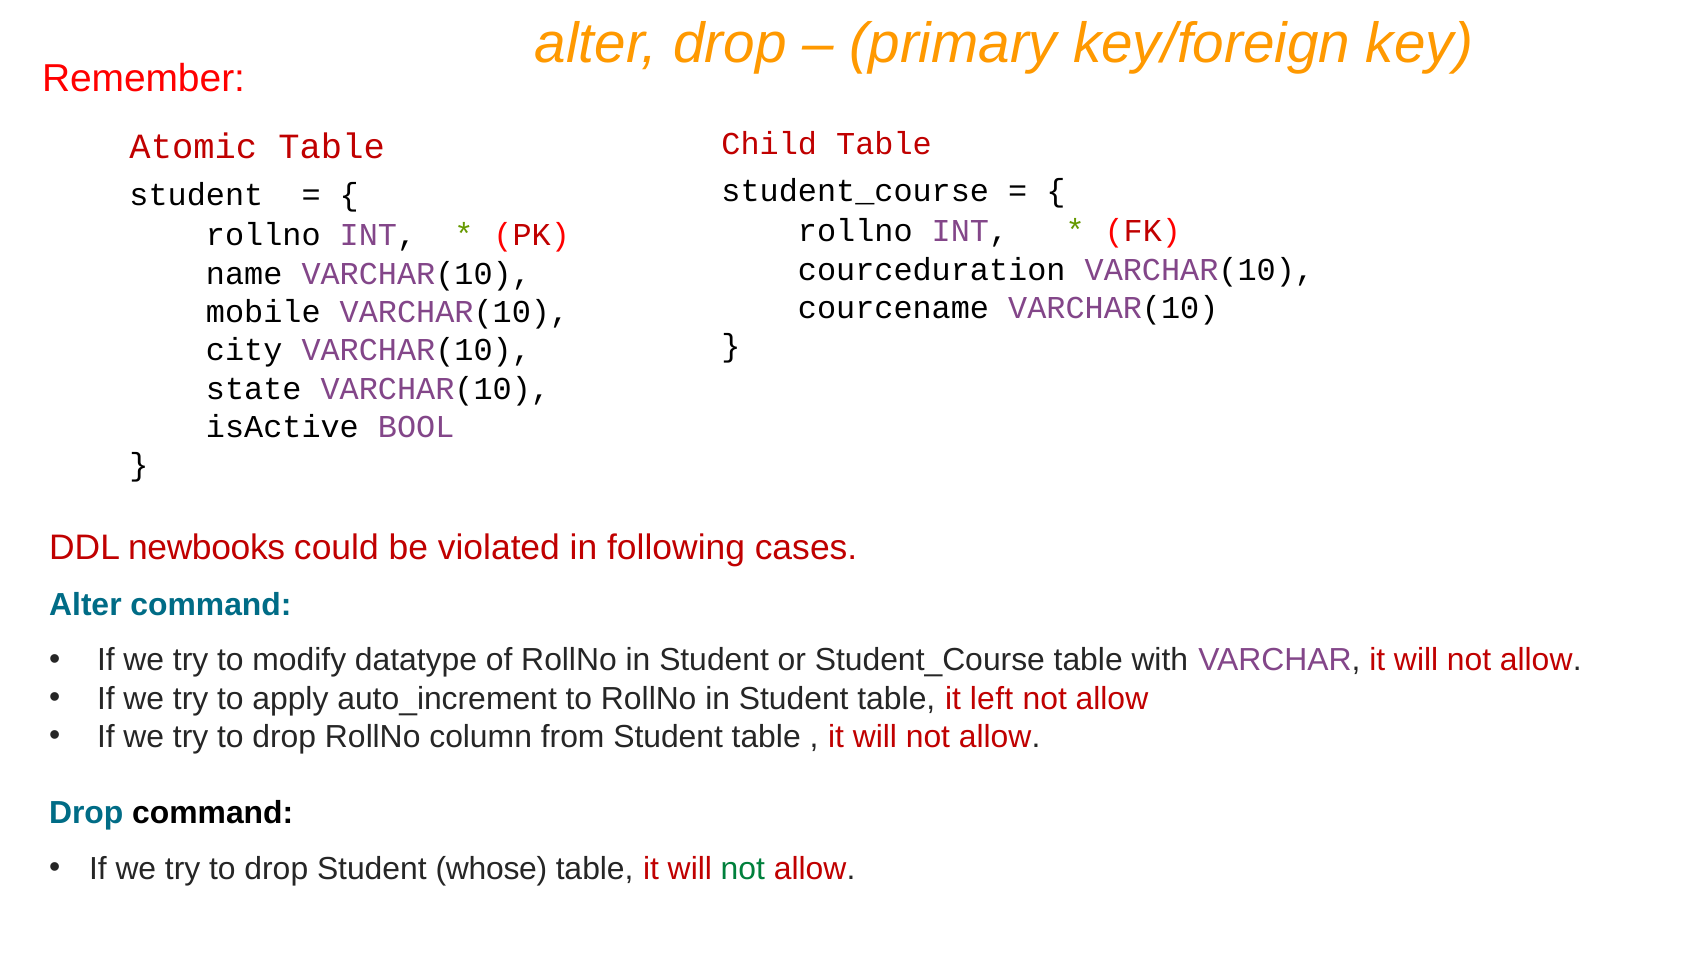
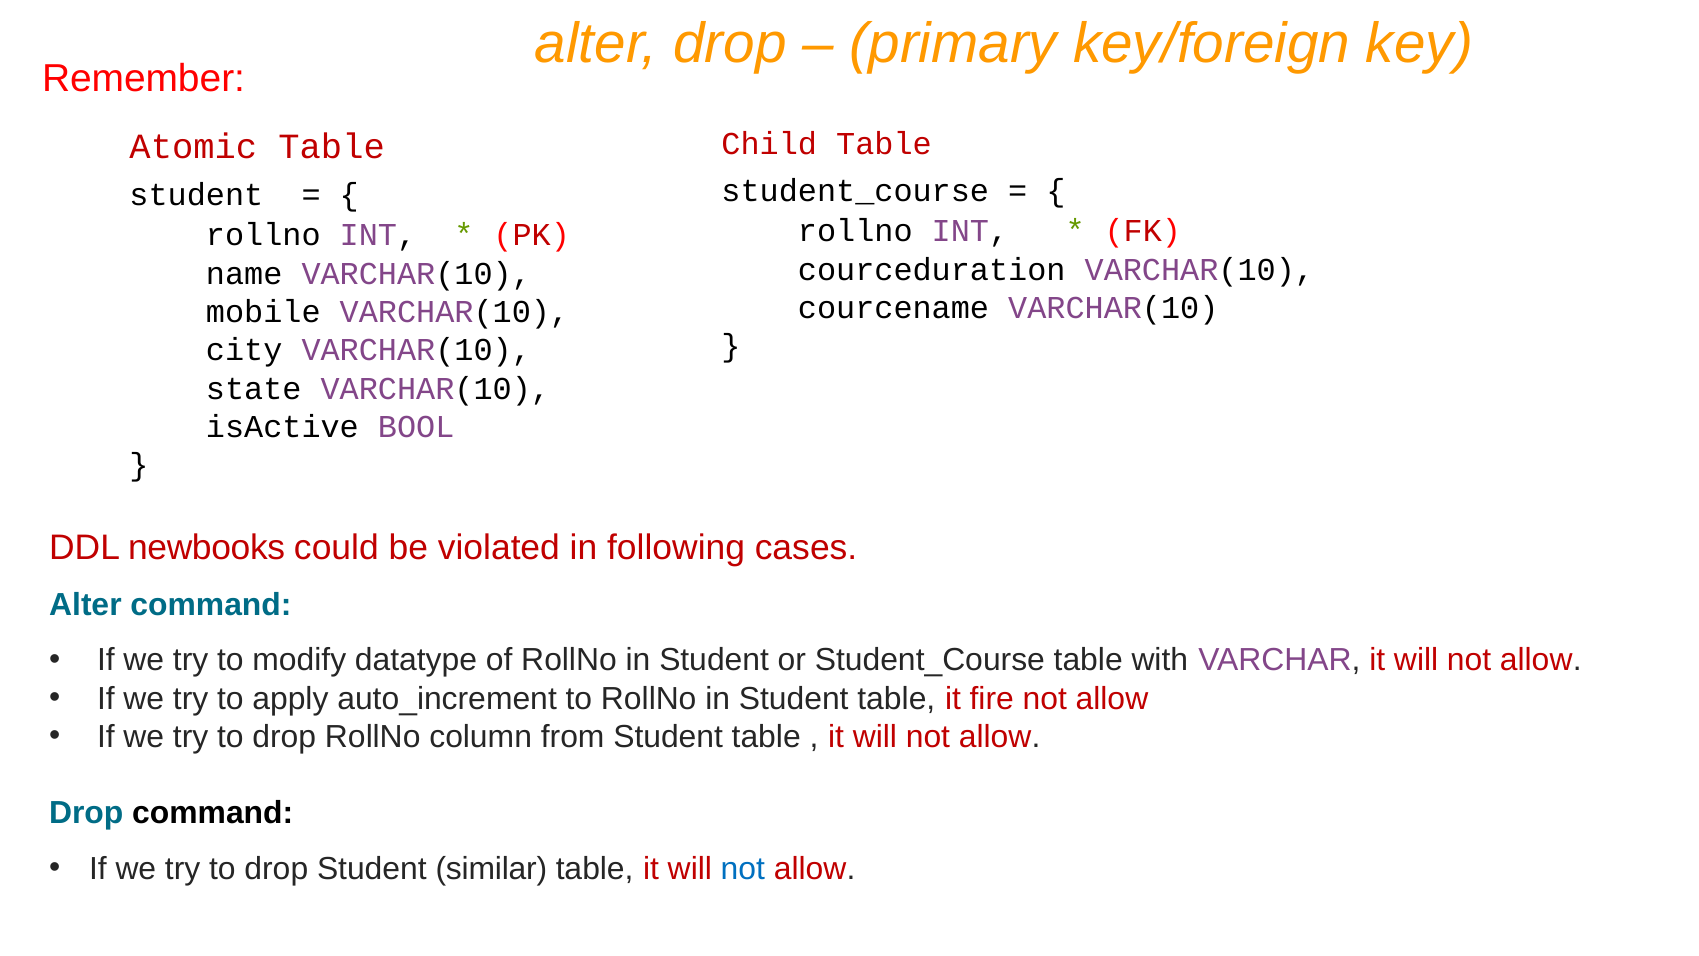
left: left -> fire
whose: whose -> similar
not at (743, 868) colour: green -> blue
